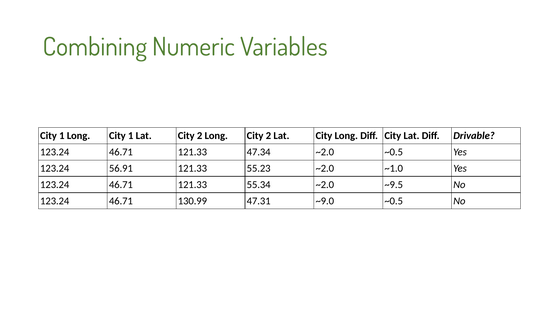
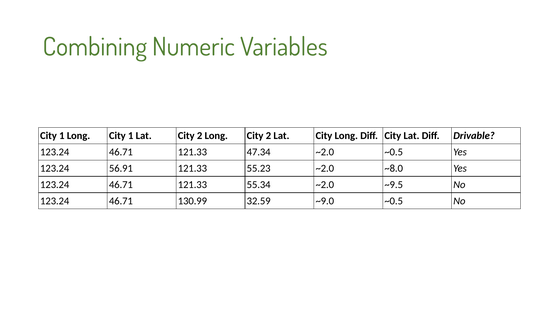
~1.0: ~1.0 -> ~8.0
47.31: 47.31 -> 32.59
